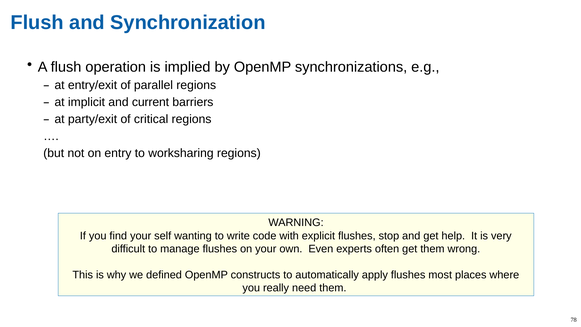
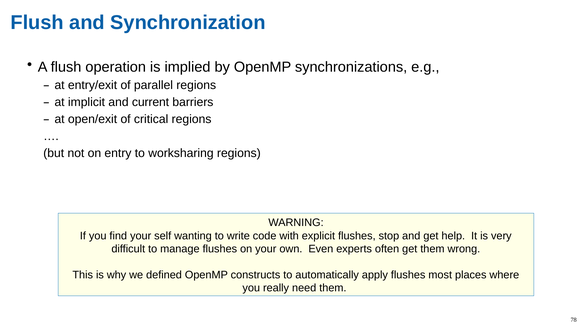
party/exit: party/exit -> open/exit
